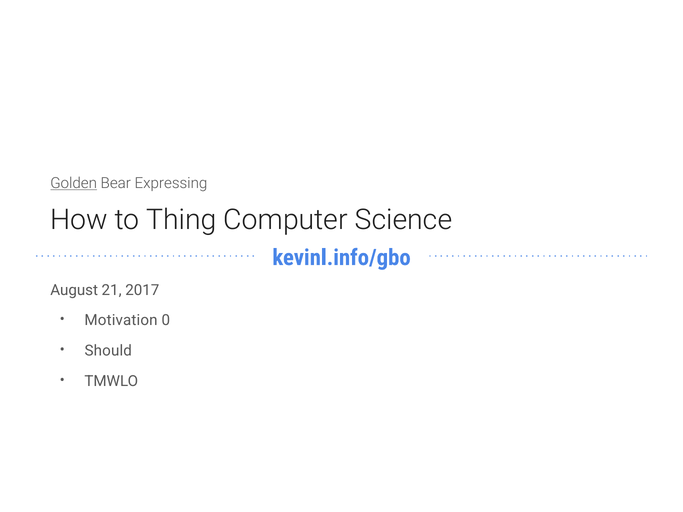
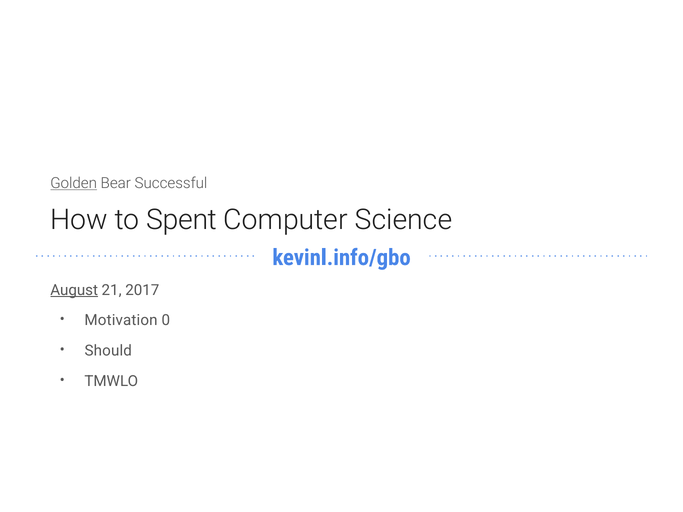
Expressing: Expressing -> Successful
Thing: Thing -> Spent
August underline: none -> present
